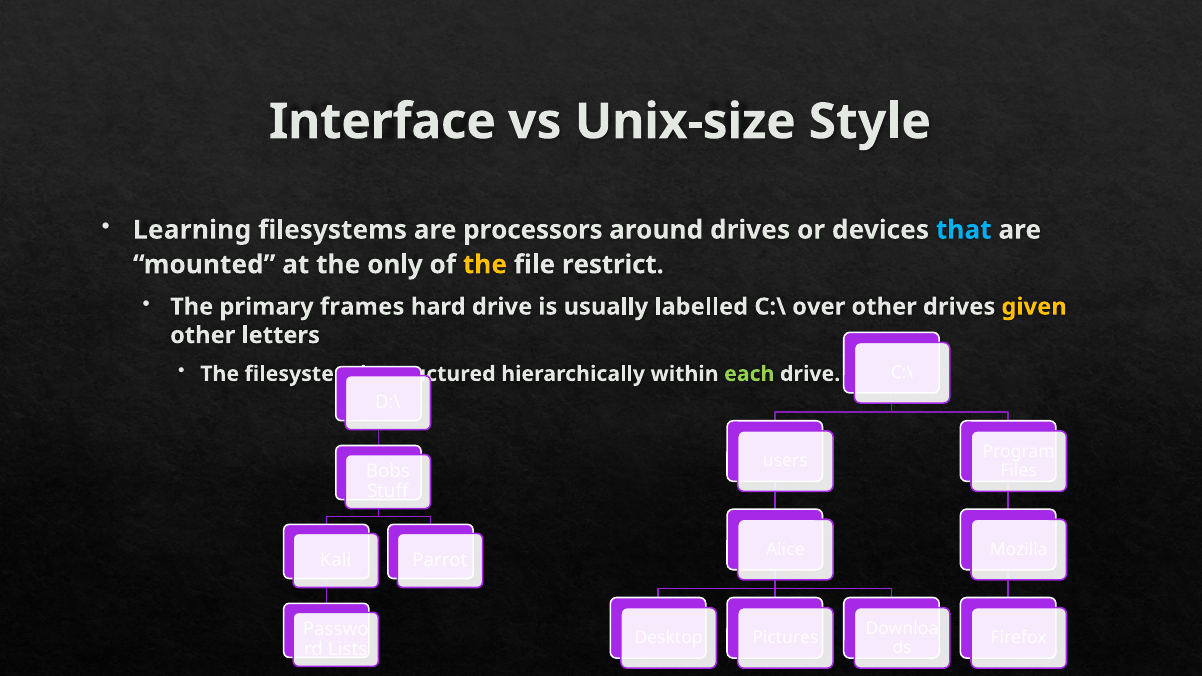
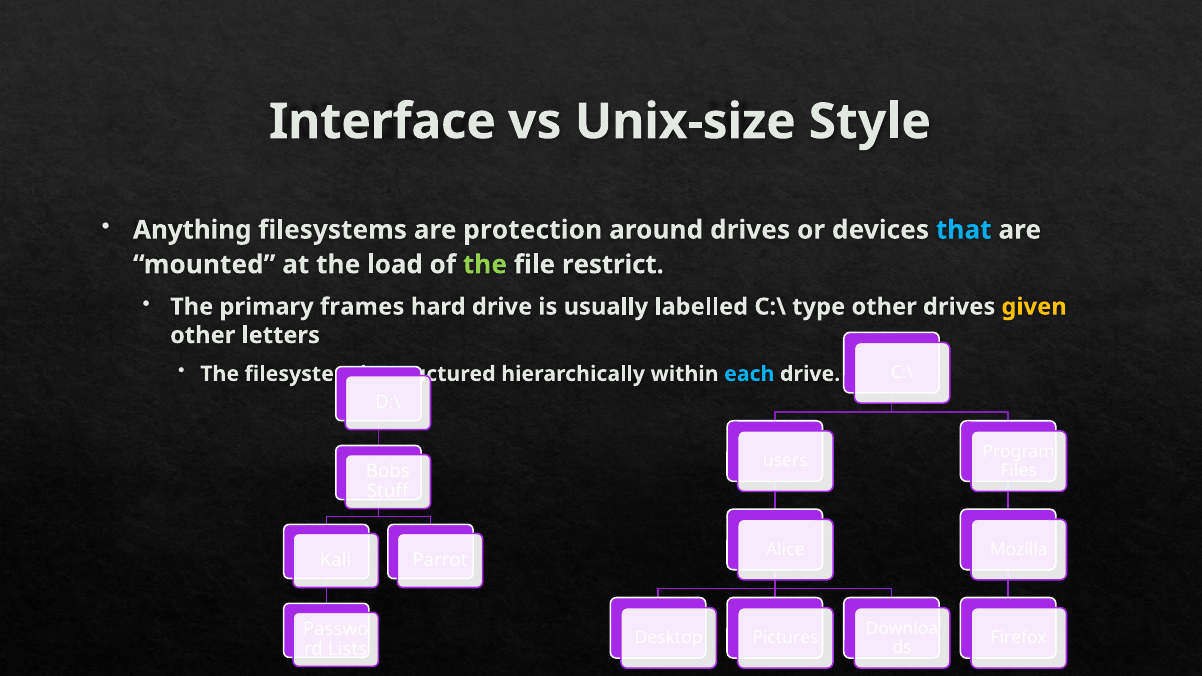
Learning: Learning -> Anything
processors: processors -> protection
only: only -> load
the at (485, 265) colour: yellow -> light green
over: over -> type
each colour: light green -> light blue
